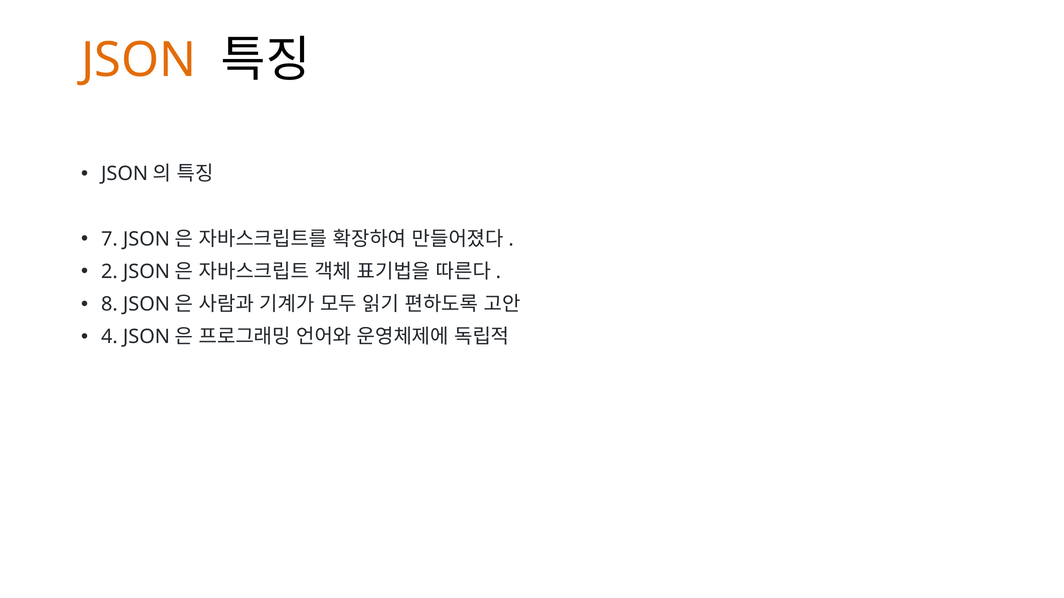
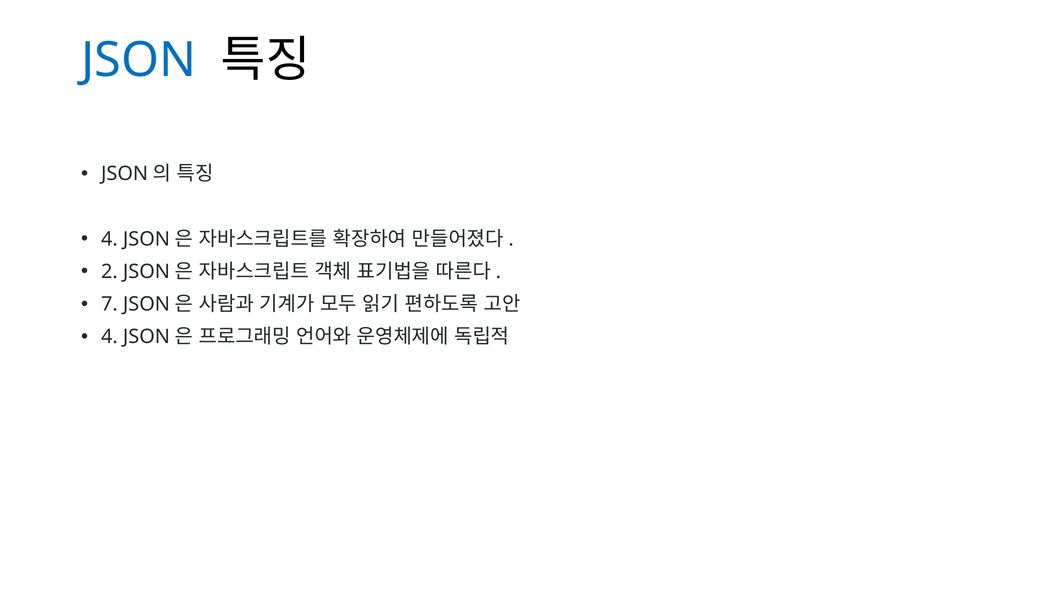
JSON colour: orange -> blue
7 at (109, 239): 7 -> 4
8: 8 -> 7
